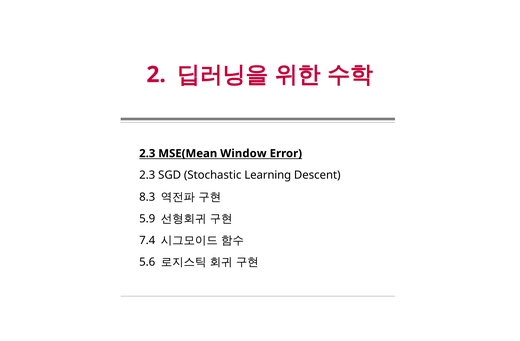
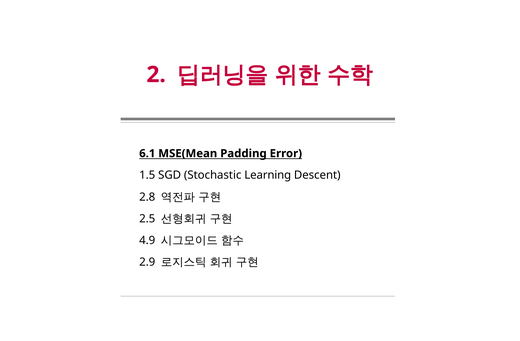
2.3 at (147, 154): 2.3 -> 6.1
Window: Window -> Padding
2.3 at (147, 175): 2.3 -> 1.5
8.3: 8.3 -> 2.8
5.9: 5.9 -> 2.5
7.4: 7.4 -> 4.9
5.6: 5.6 -> 2.9
